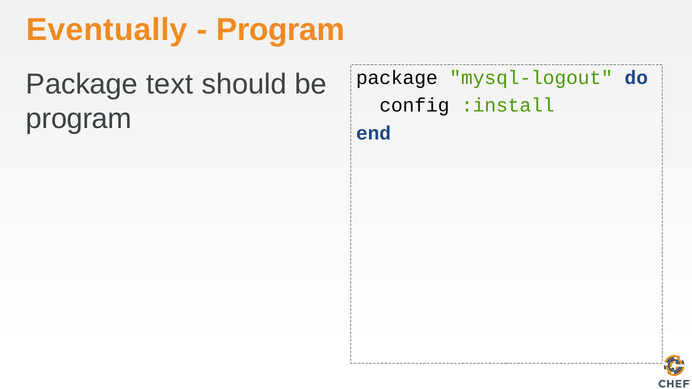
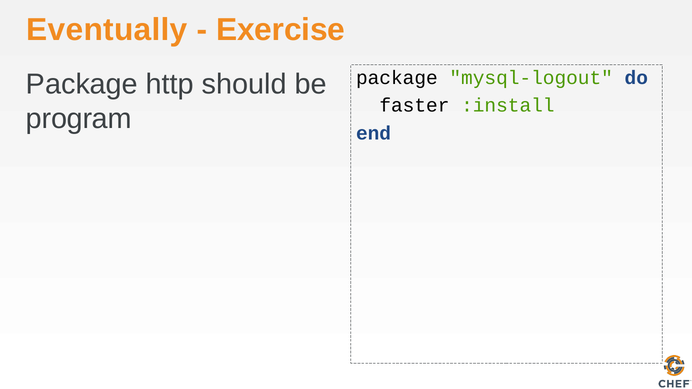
Program at (281, 30): Program -> Exercise
text: text -> http
config: config -> faster
